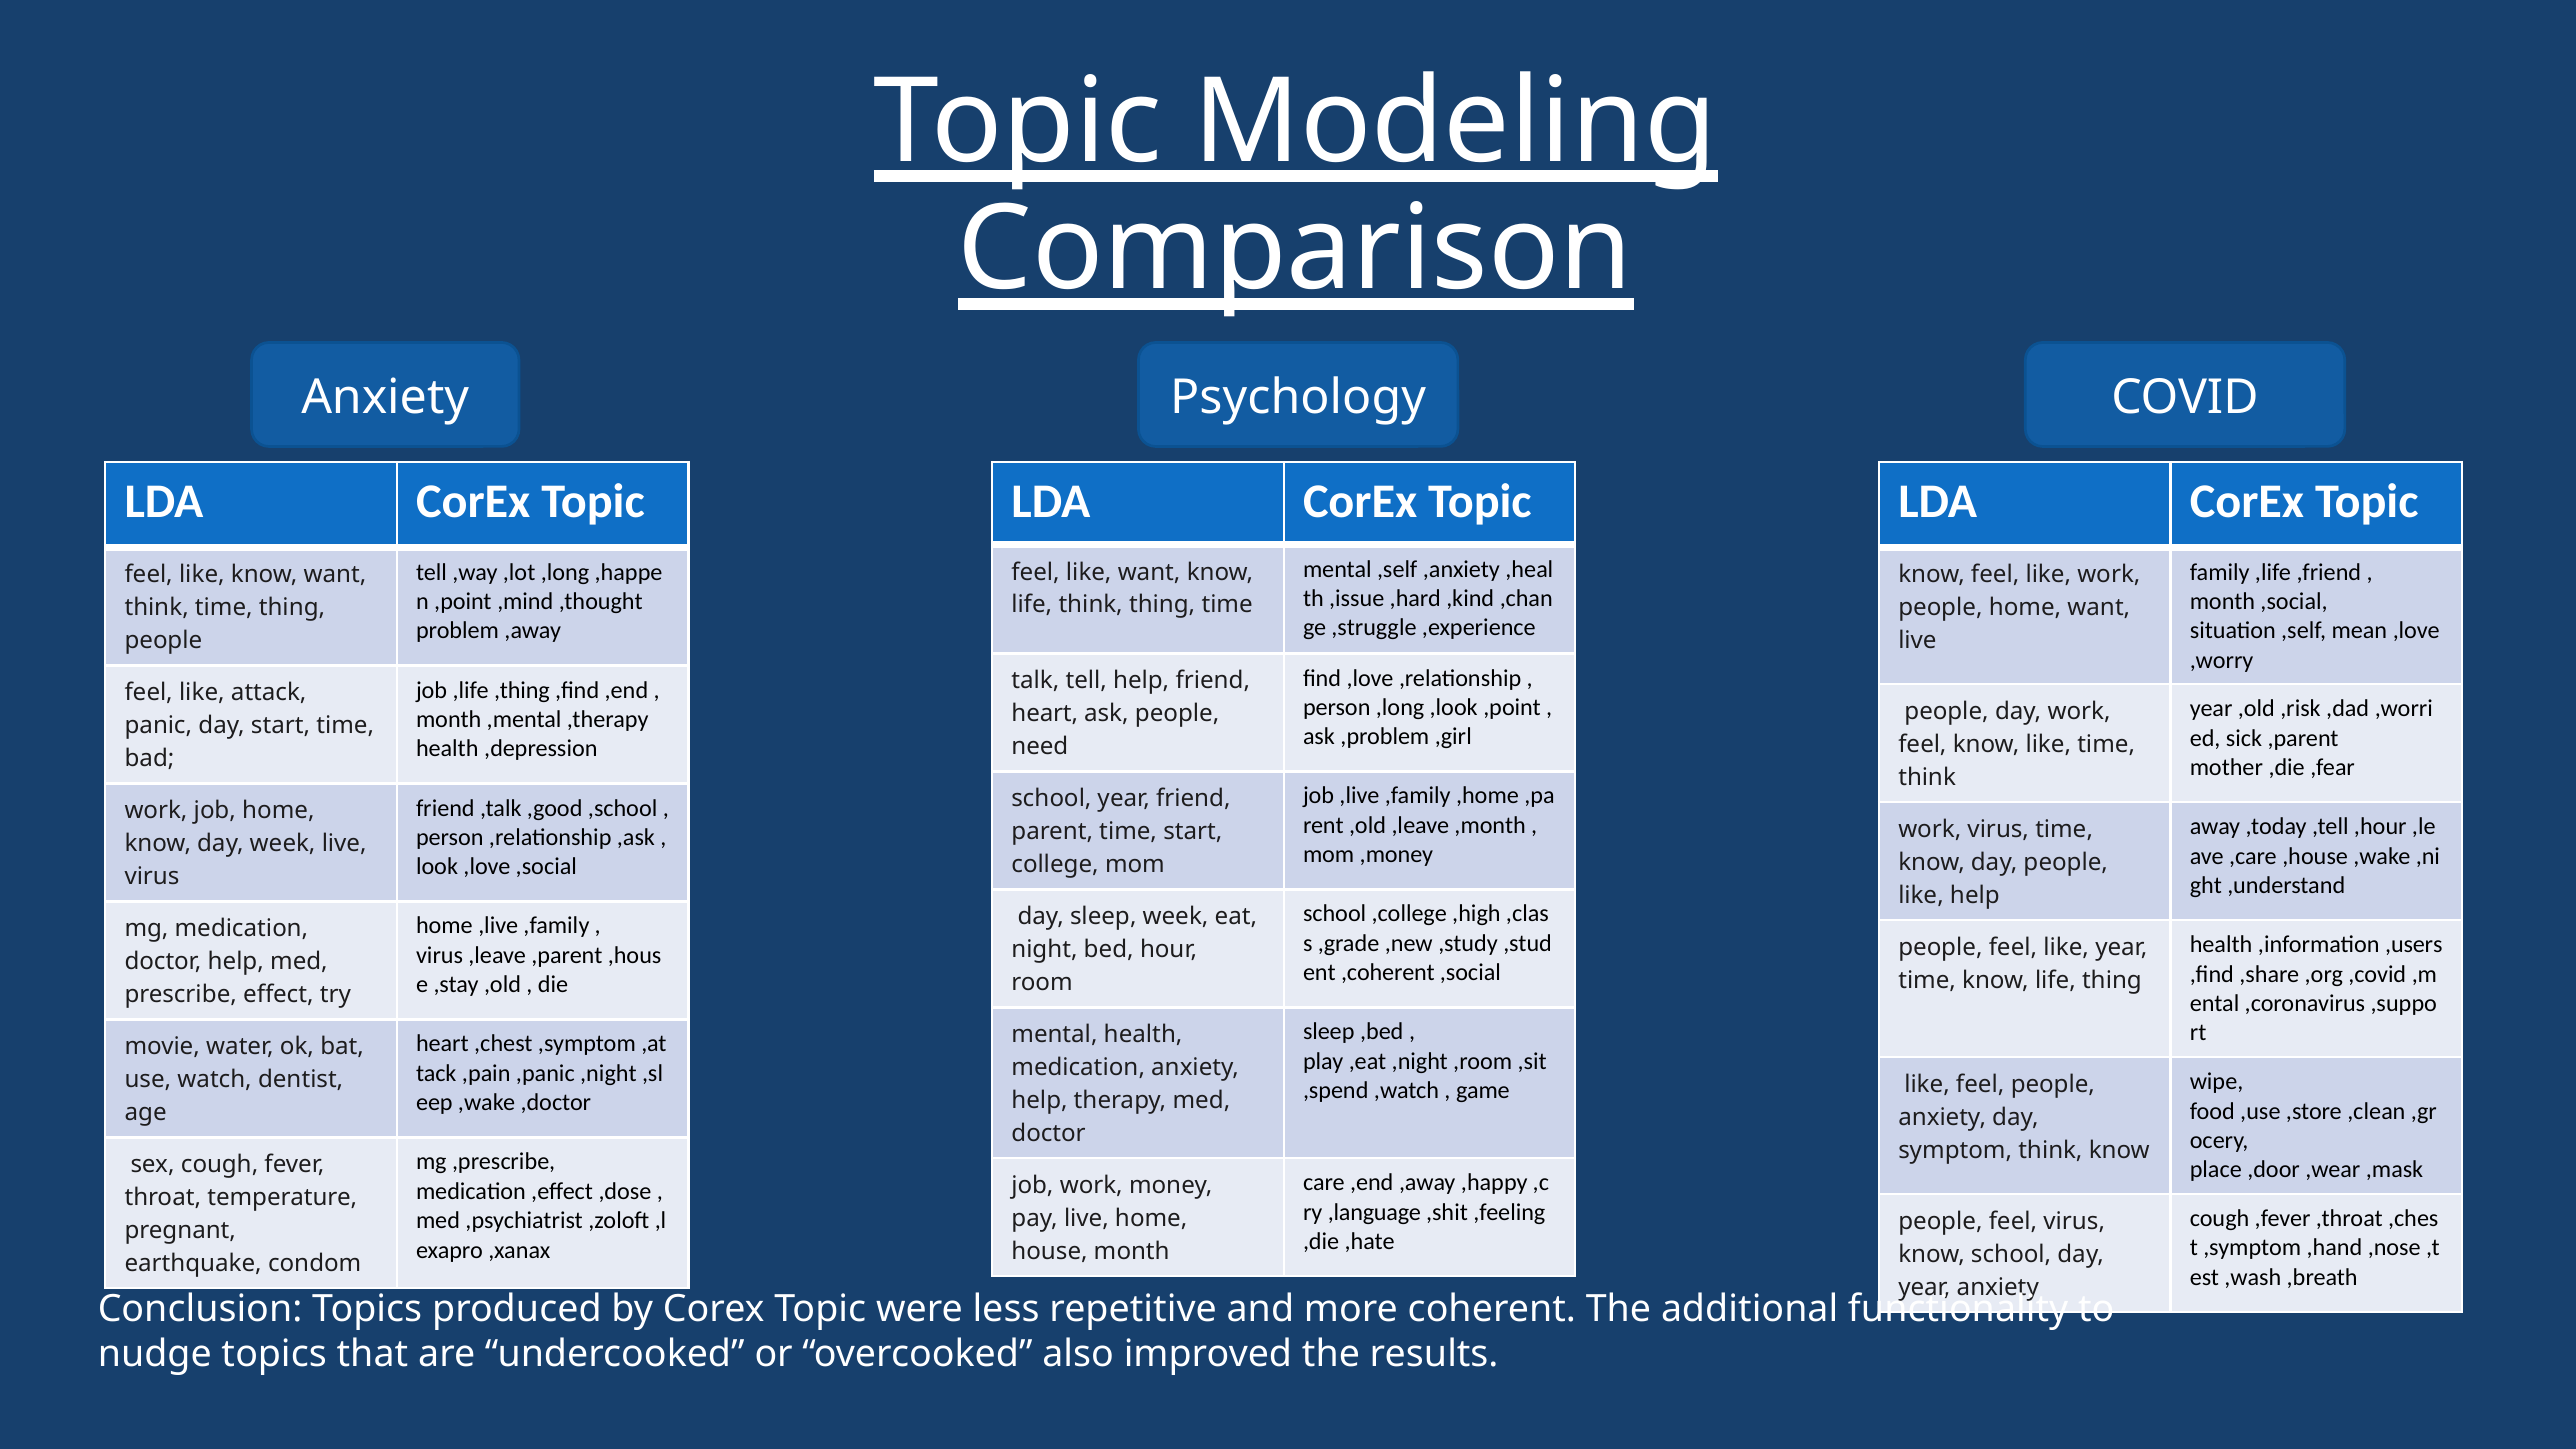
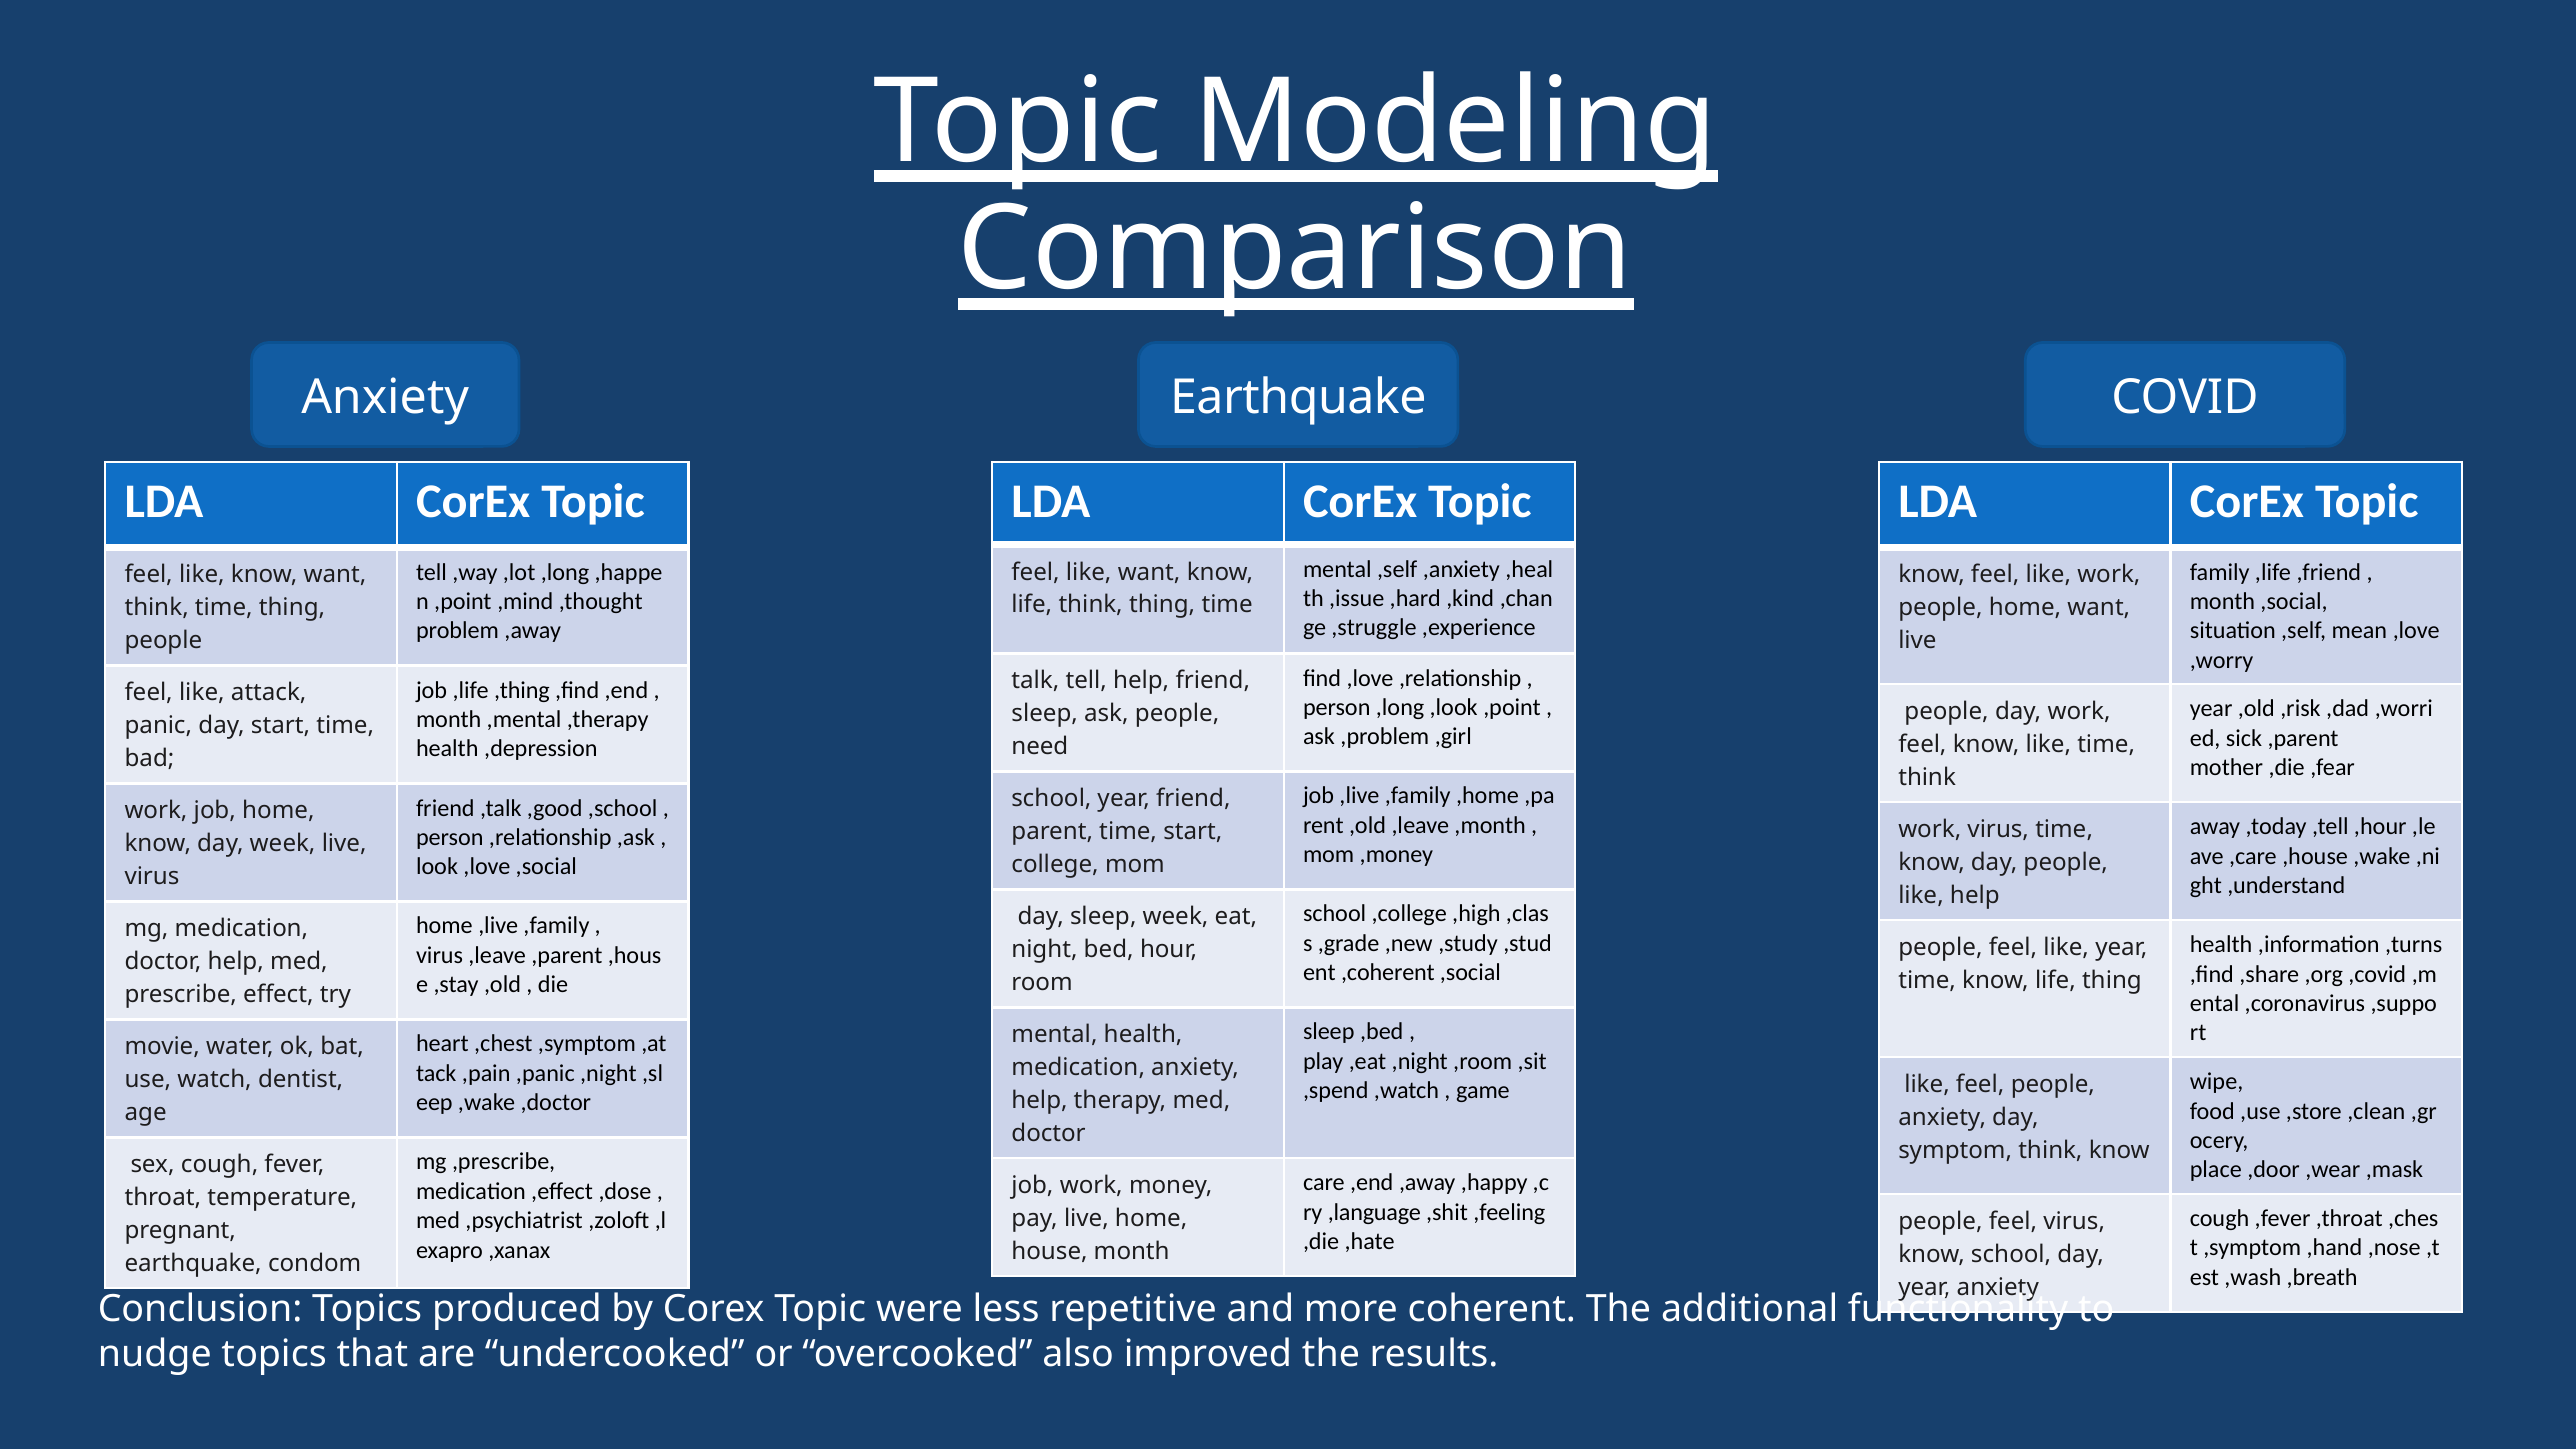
Psychology at (1298, 398): Psychology -> Earthquake
heart at (1045, 714): heart -> sleep
,users: ,users -> ,turns
